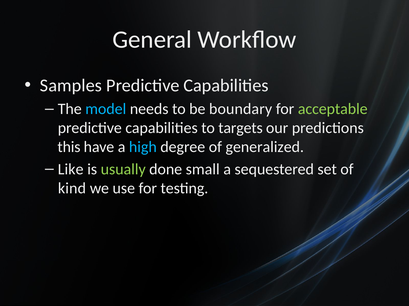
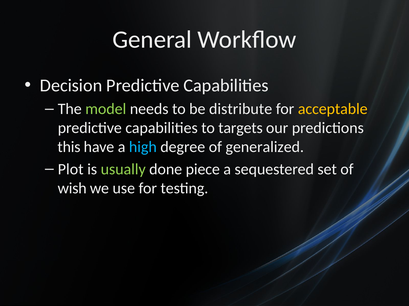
Samples: Samples -> Decision
model colour: light blue -> light green
boundary: boundary -> distribute
acceptable colour: light green -> yellow
Like: Like -> Plot
small: small -> piece
kind: kind -> wish
